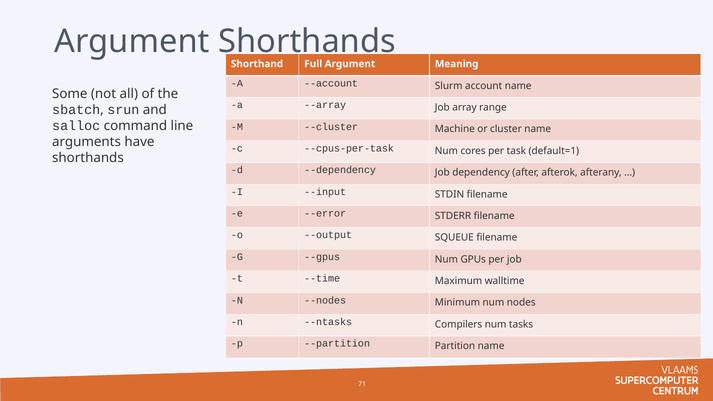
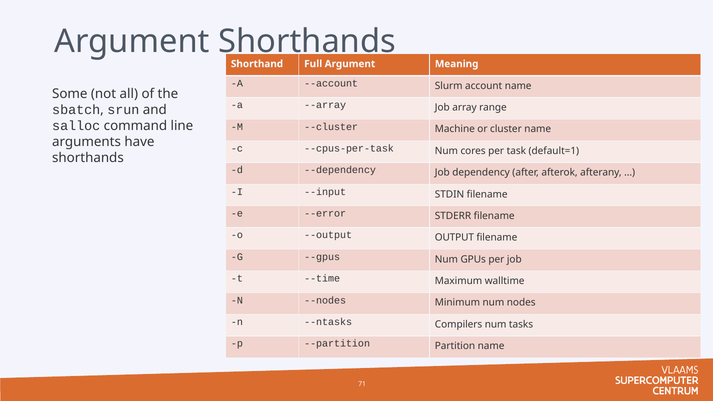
SQUEUE: SQUEUE -> OUTPUT
